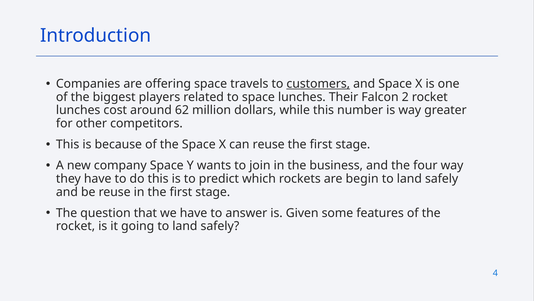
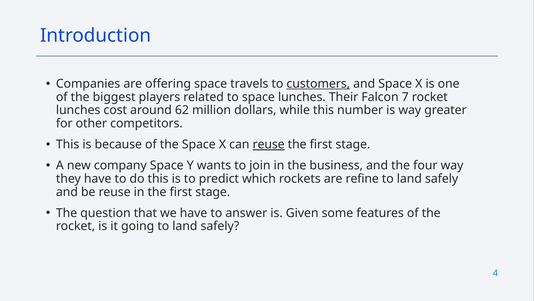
2: 2 -> 7
reuse at (269, 144) underline: none -> present
begin: begin -> refine
